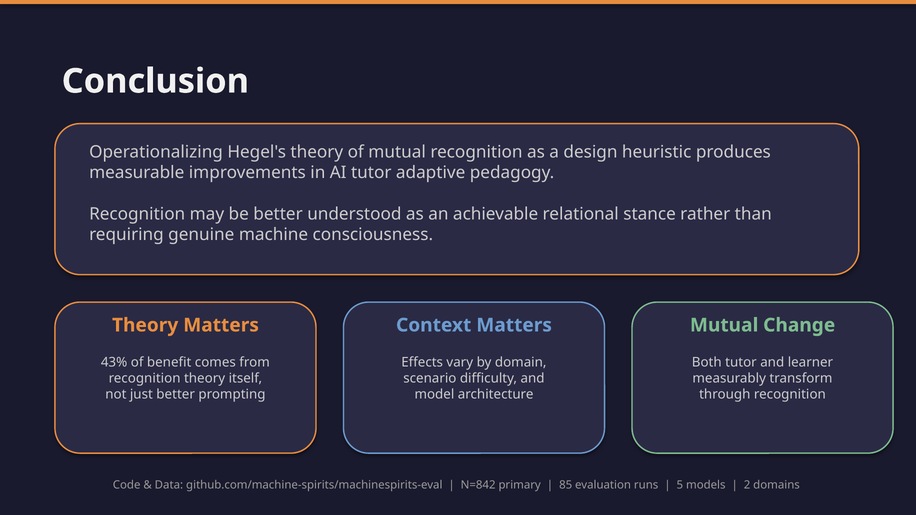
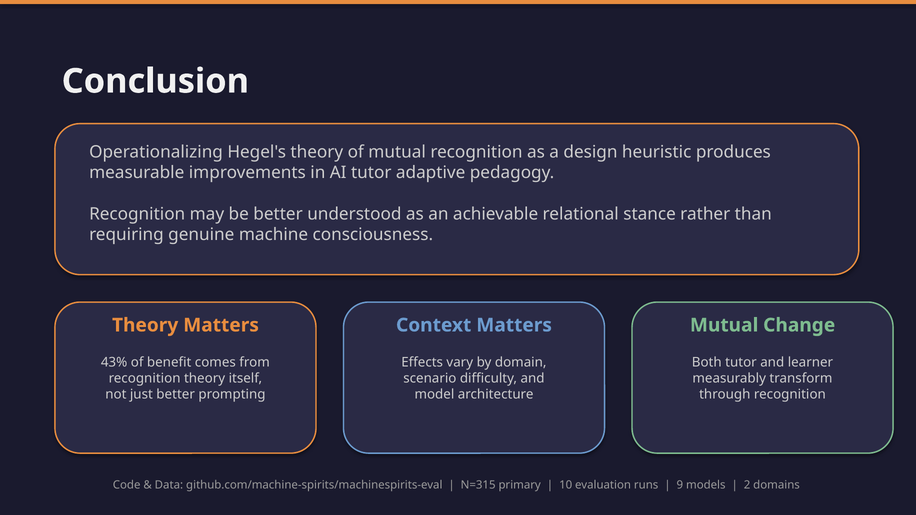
N=842: N=842 -> N=315
85: 85 -> 10
5: 5 -> 9
